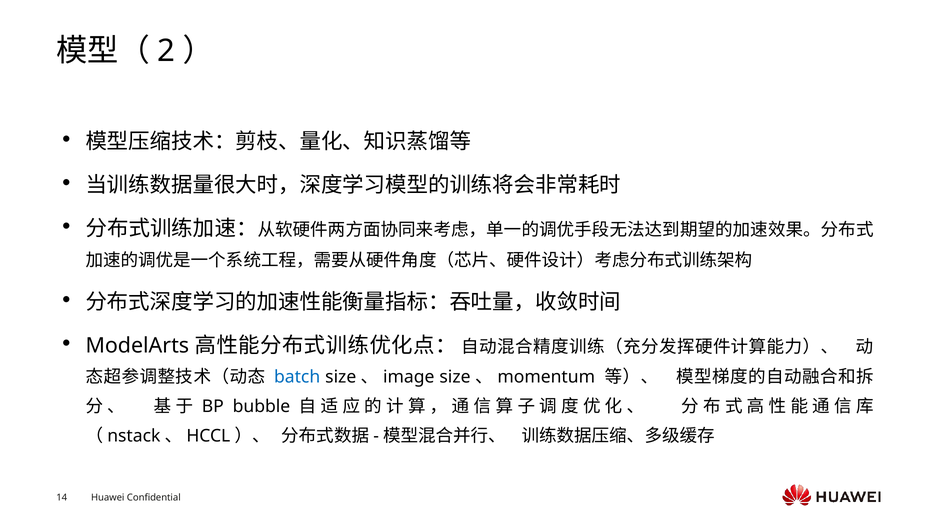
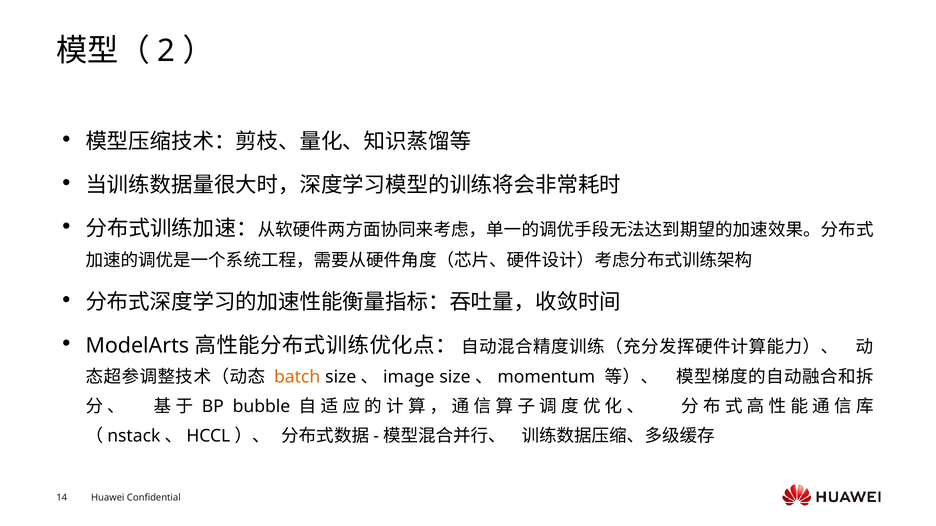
batch colour: blue -> orange
